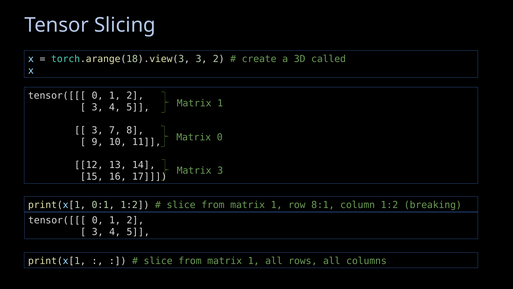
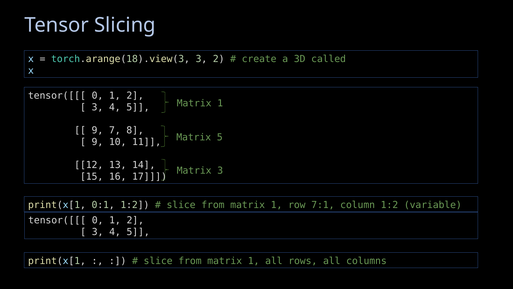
3 at (97, 130): 3 -> 9
Matrix 0: 0 -> 5
8:1: 8:1 -> 7:1
breaking: breaking -> variable
